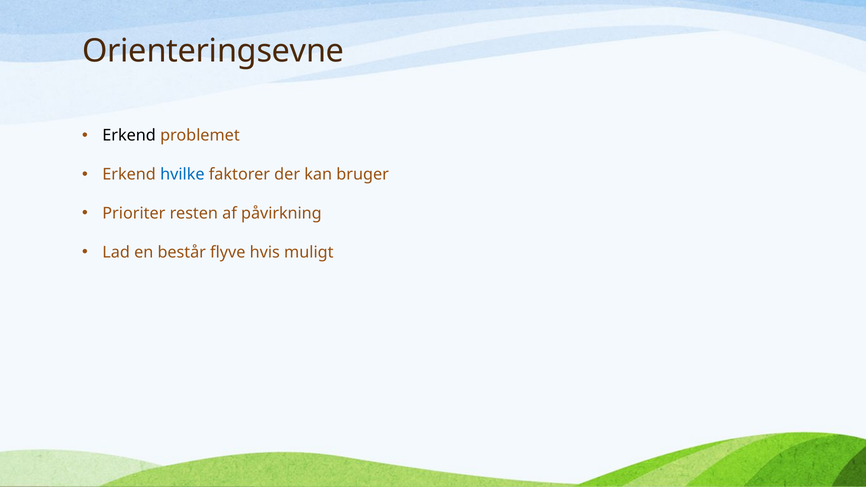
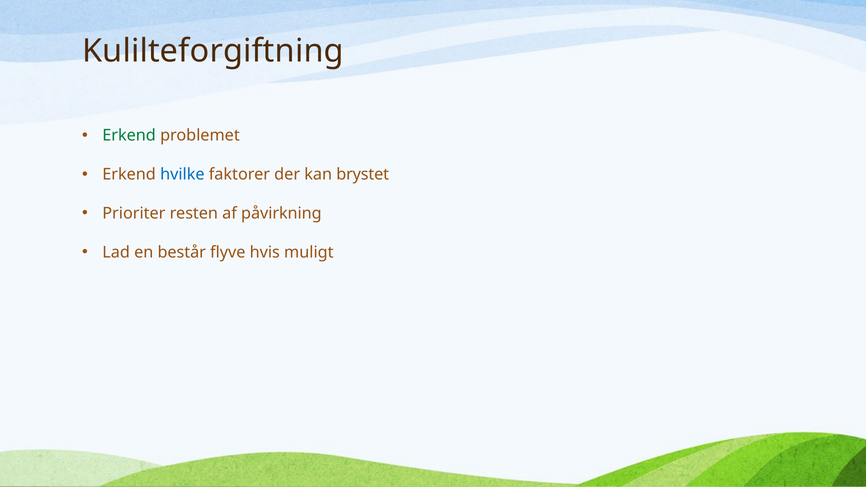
Orienteringsevne: Orienteringsevne -> Kulilteforgiftning
Erkend at (129, 136) colour: black -> green
bruger: bruger -> brystet
